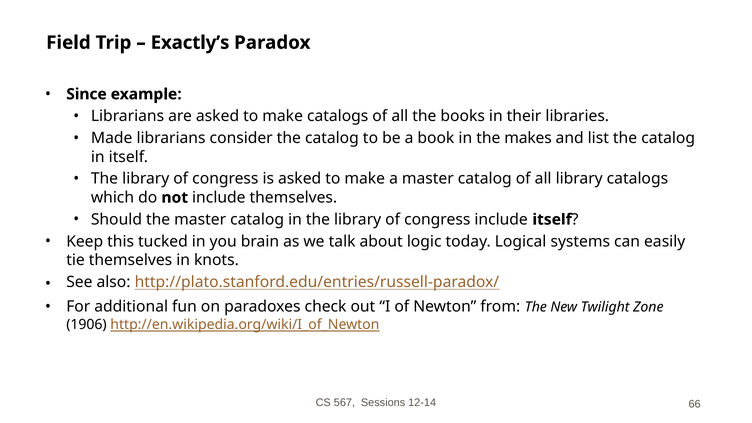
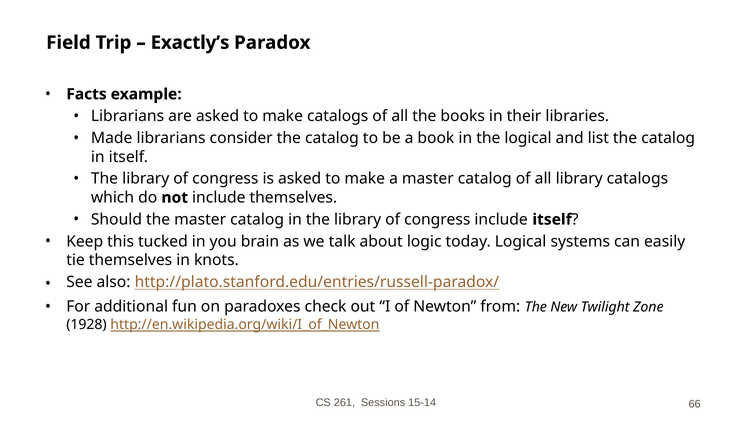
Since: Since -> Facts
the makes: makes -> logical
1906: 1906 -> 1928
567: 567 -> 261
12-14: 12-14 -> 15-14
